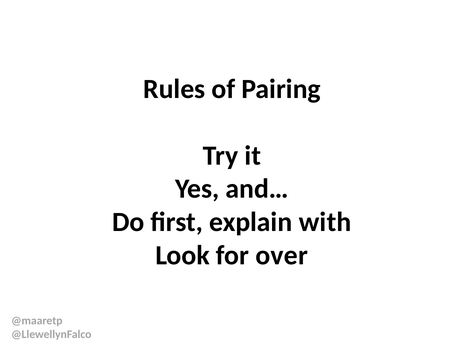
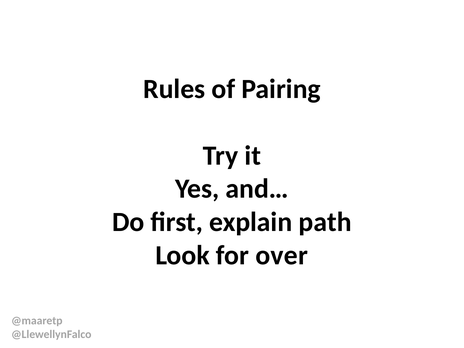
with: with -> path
